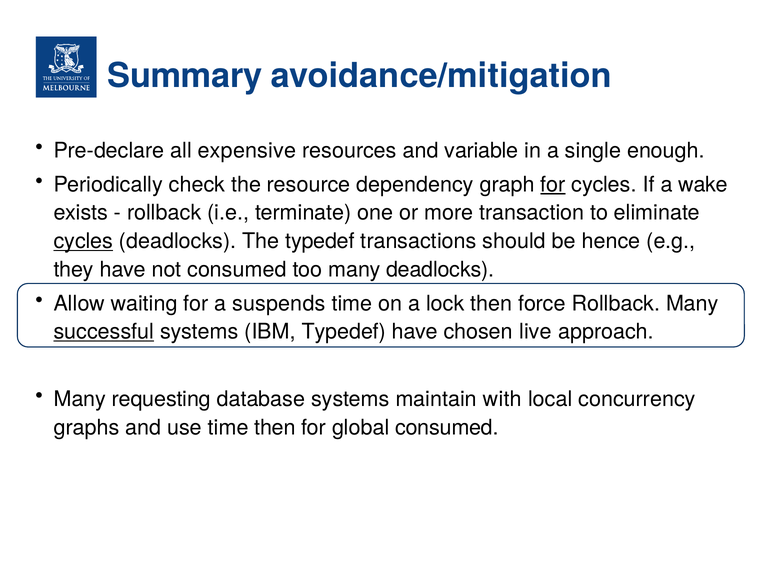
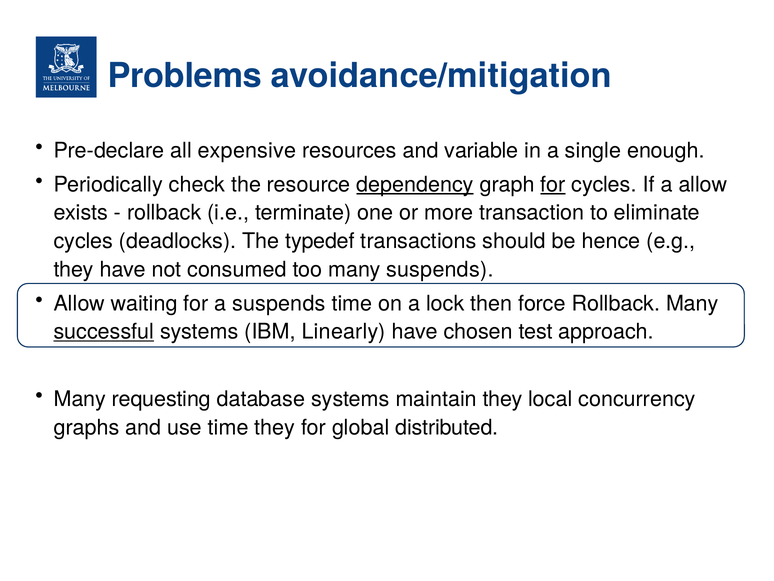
Summary: Summary -> Problems
dependency underline: none -> present
a wake: wake -> allow
cycles at (83, 241) underline: present -> none
many deadlocks: deadlocks -> suspends
IBM Typedef: Typedef -> Linearly
live: live -> test
maintain with: with -> they
time then: then -> they
global consumed: consumed -> distributed
